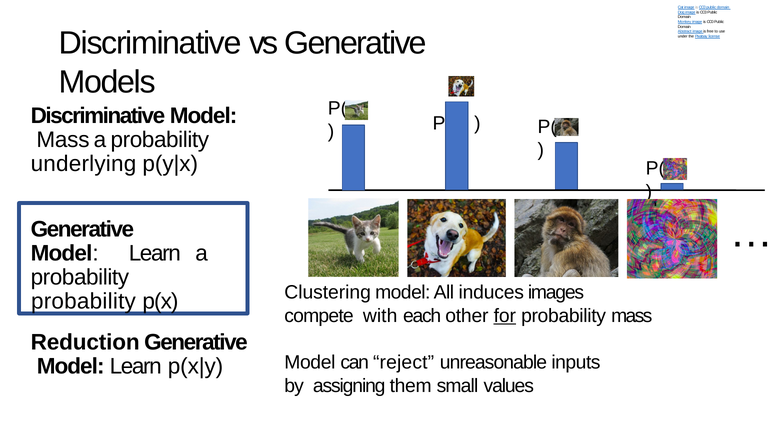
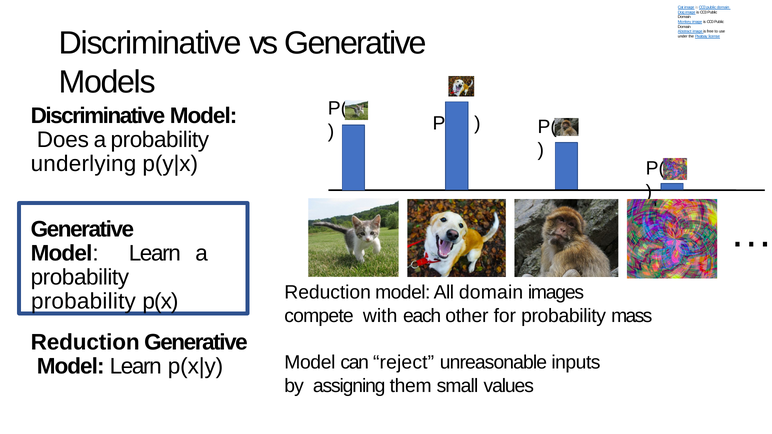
Mass at (63, 140): Mass -> Does
Clustering at (328, 293): Clustering -> Reduction
All induces: induces -> domain
for underline: present -> none
